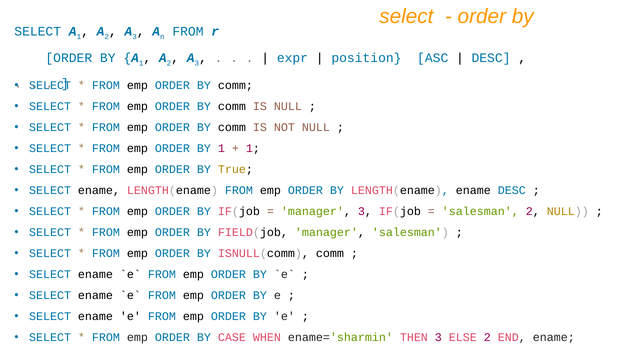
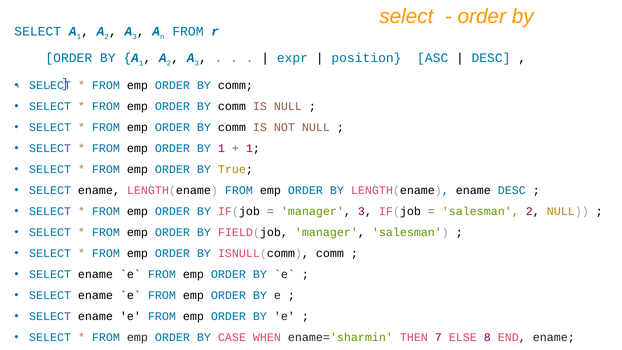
THEN 3: 3 -> 7
ELSE 2: 2 -> 8
